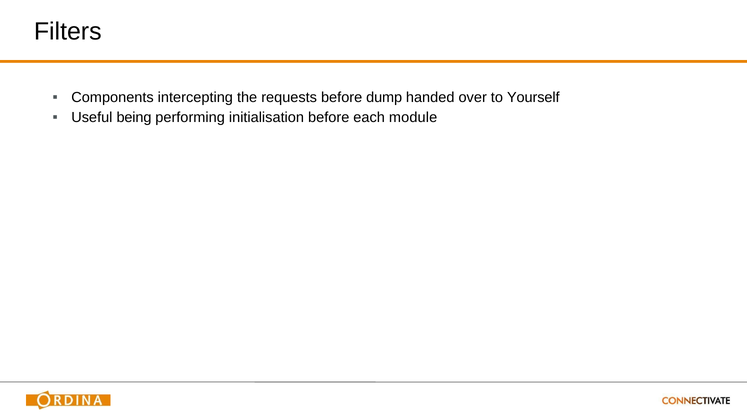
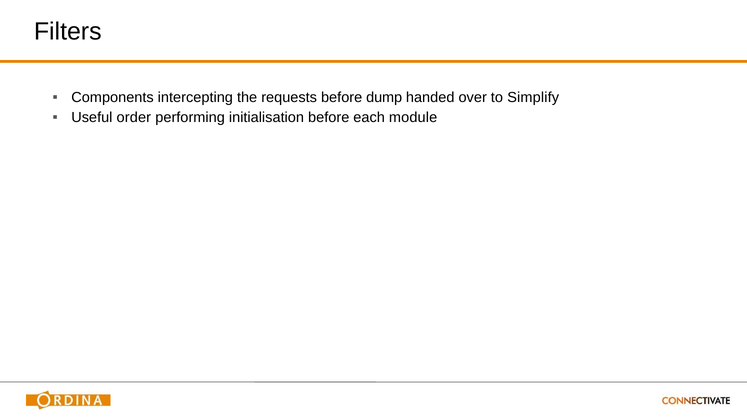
Yourself: Yourself -> Simplify
being: being -> order
